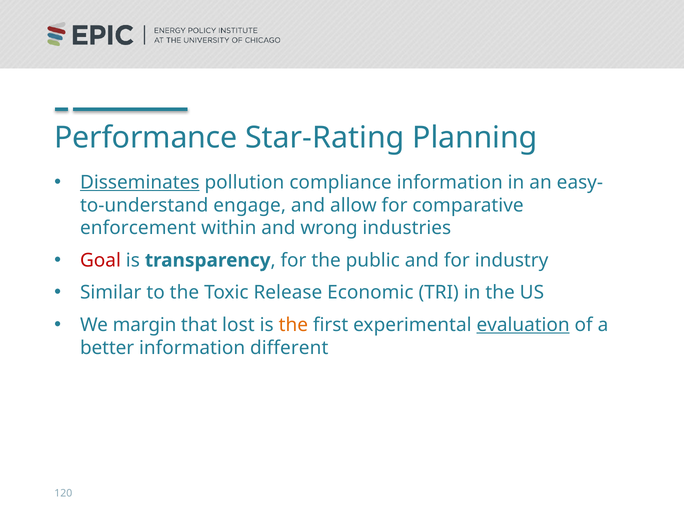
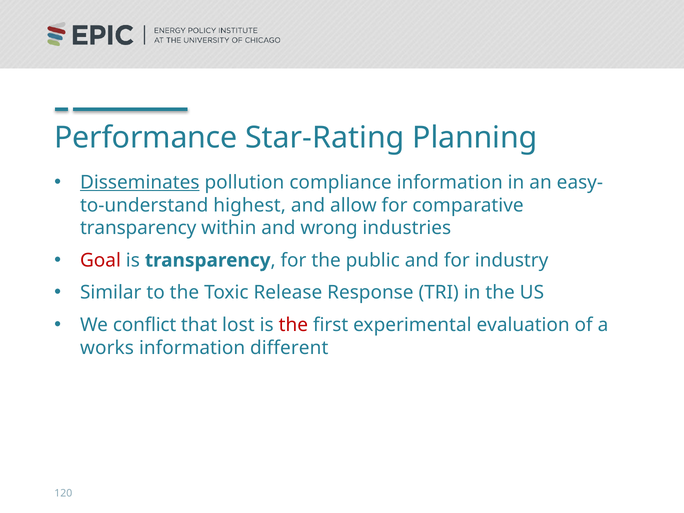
engage: engage -> highest
enforcement at (138, 228): enforcement -> transparency
Economic: Economic -> Response
margin: margin -> conflict
the at (293, 325) colour: orange -> red
evaluation underline: present -> none
better: better -> works
